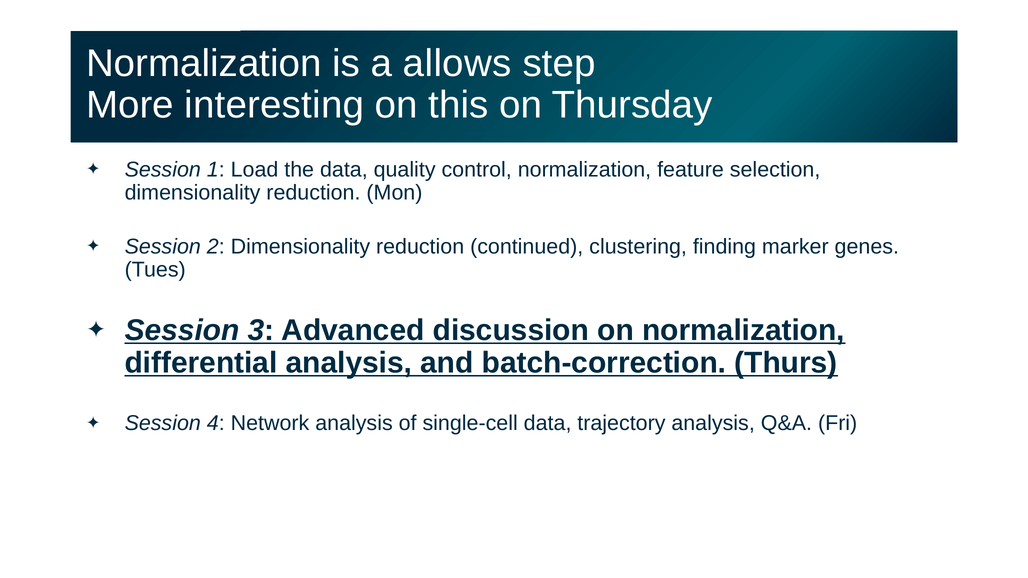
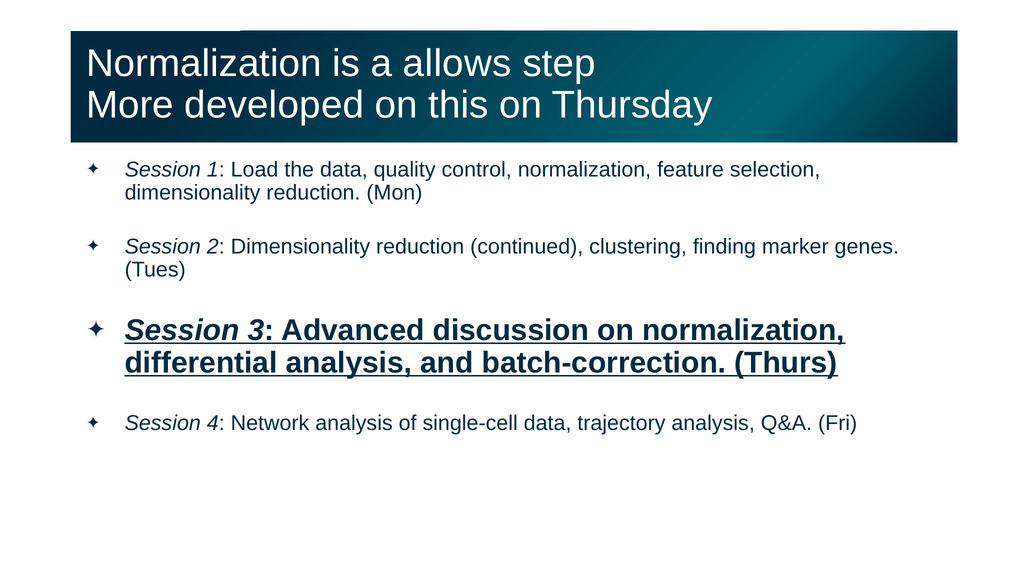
interesting: interesting -> developed
